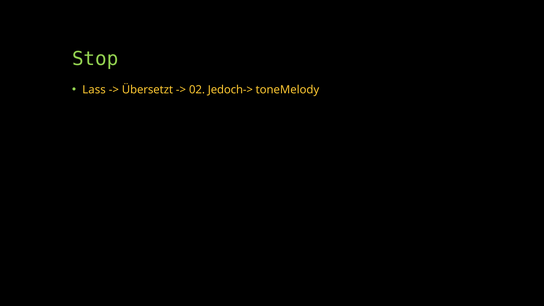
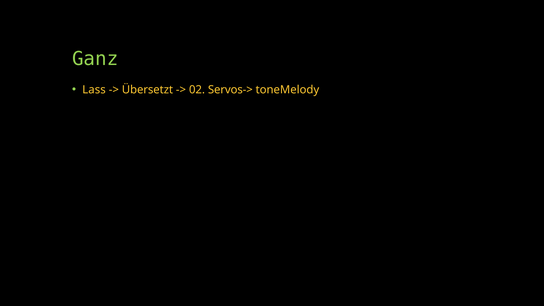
Stop: Stop -> Ganz
Jedoch->: Jedoch-> -> Servos->
